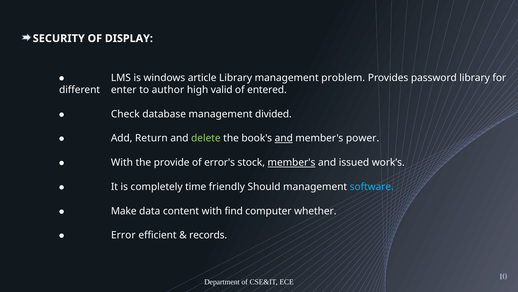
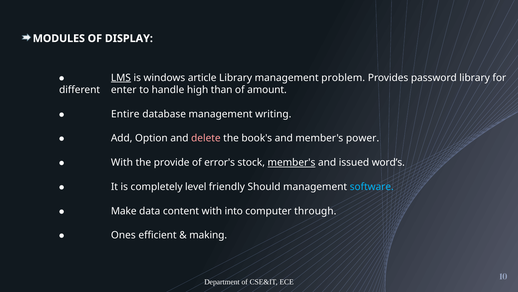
SECURITY: SECURITY -> MODULES
LMS underline: none -> present
author: author -> handle
valid: valid -> than
entered: entered -> amount
Check: Check -> Entire
divided: divided -> writing
Return: Return -> Option
delete colour: light green -> pink
and at (284, 138) underline: present -> none
work’s: work’s -> word’s
time: time -> level
find: find -> into
whether: whether -> through
Error: Error -> Ones
records: records -> making
